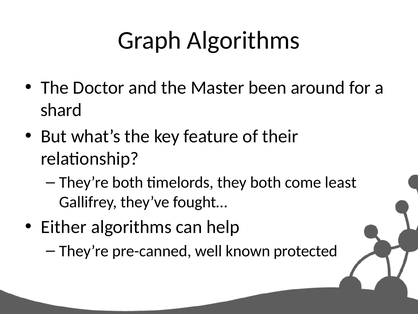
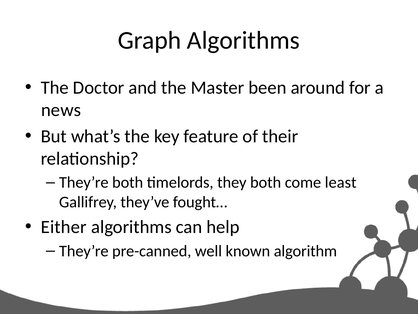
shard: shard -> news
protected: protected -> algorithm
